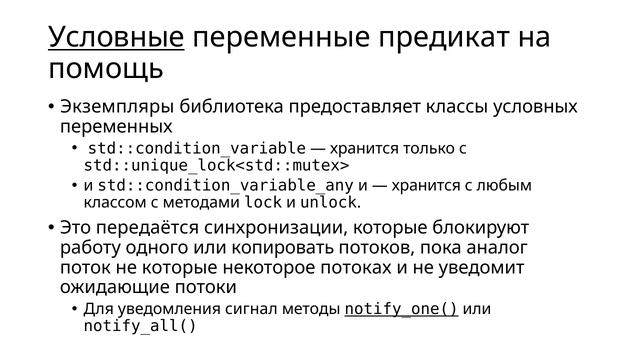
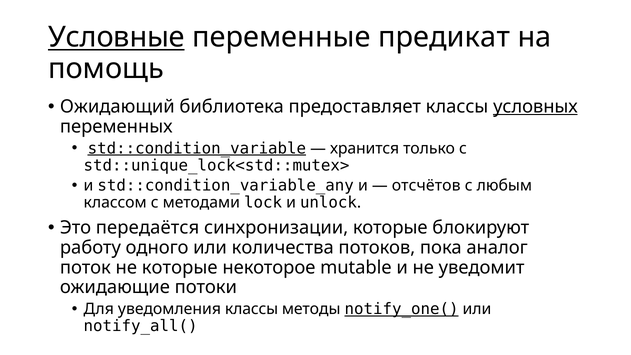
Экземпляры: Экземпляры -> Ожидающий
условных underline: none -> present
std::condition_variable underline: none -> present
хранится at (426, 186): хранится -> отсчётов
копировать: копировать -> количества
потоках: потоках -> mutable
уведомления сигнал: сигнал -> классы
